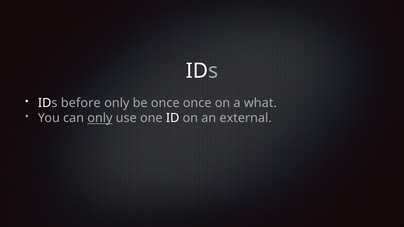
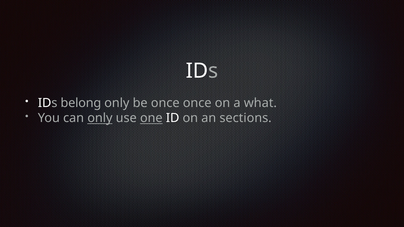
before: before -> belong
one underline: none -> present
external: external -> sections
